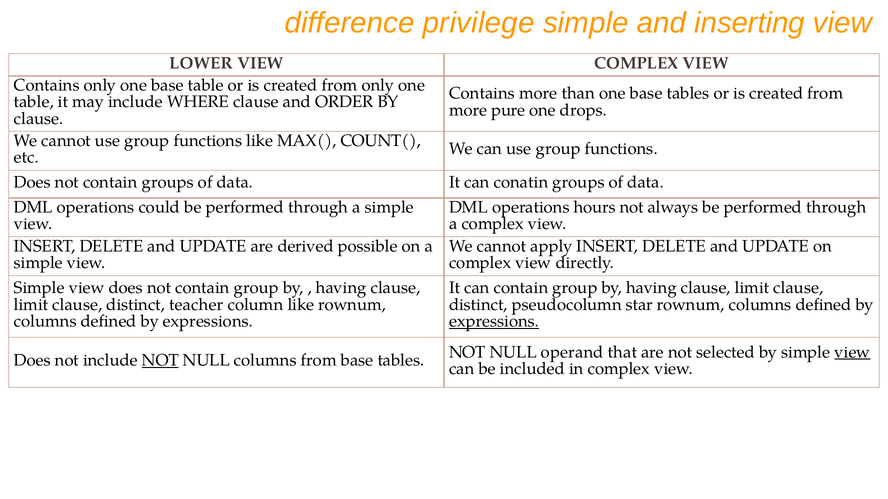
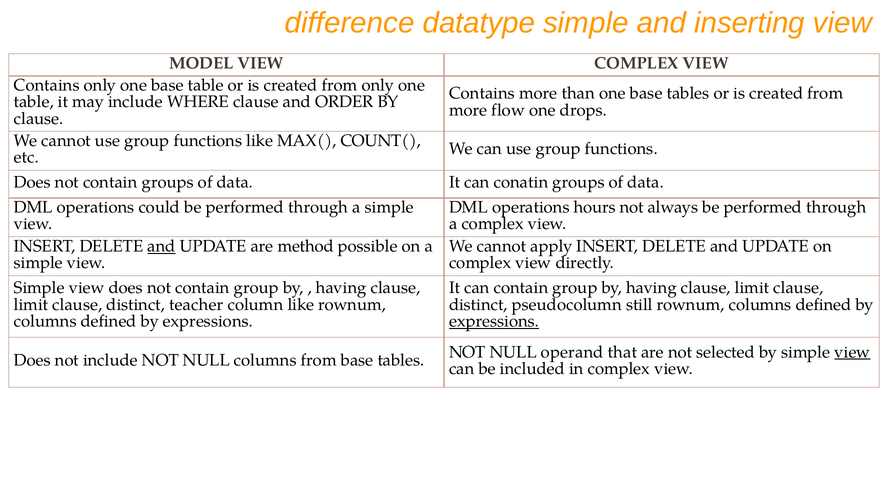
privilege: privilege -> datatype
LOWER: LOWER -> MODEL
pure: pure -> flow
and at (161, 246) underline: none -> present
derived: derived -> method
star: star -> still
NOT at (160, 361) underline: present -> none
